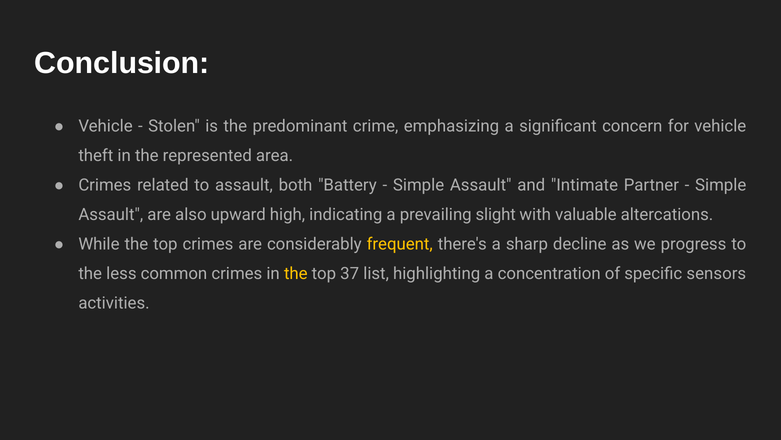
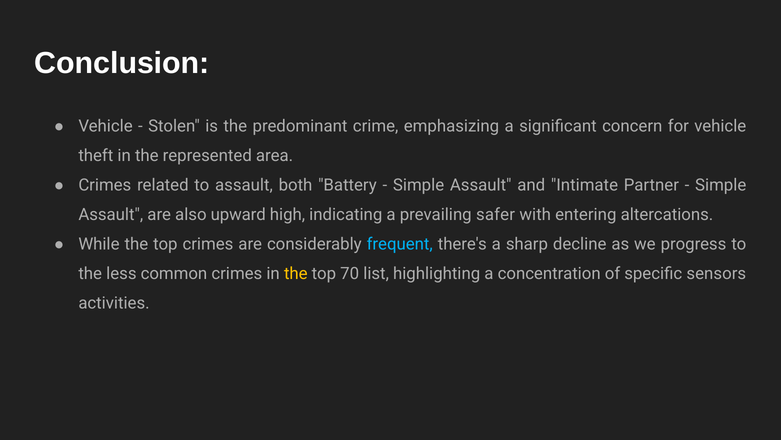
slight: slight -> safer
valuable: valuable -> entering
frequent colour: yellow -> light blue
37: 37 -> 70
